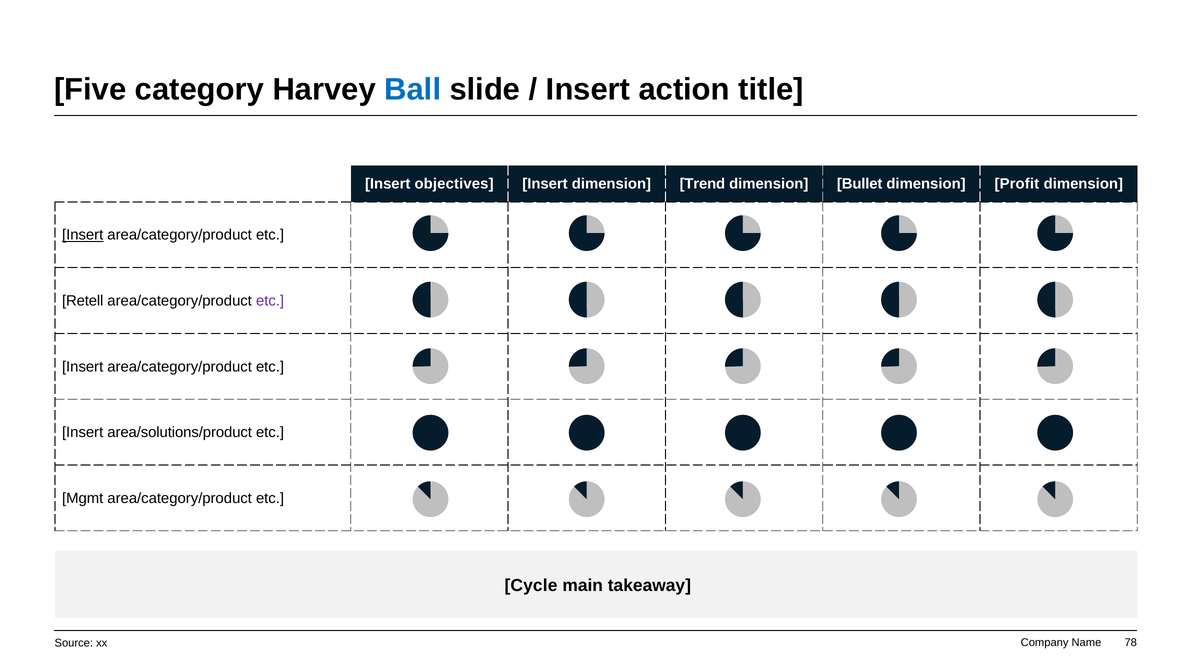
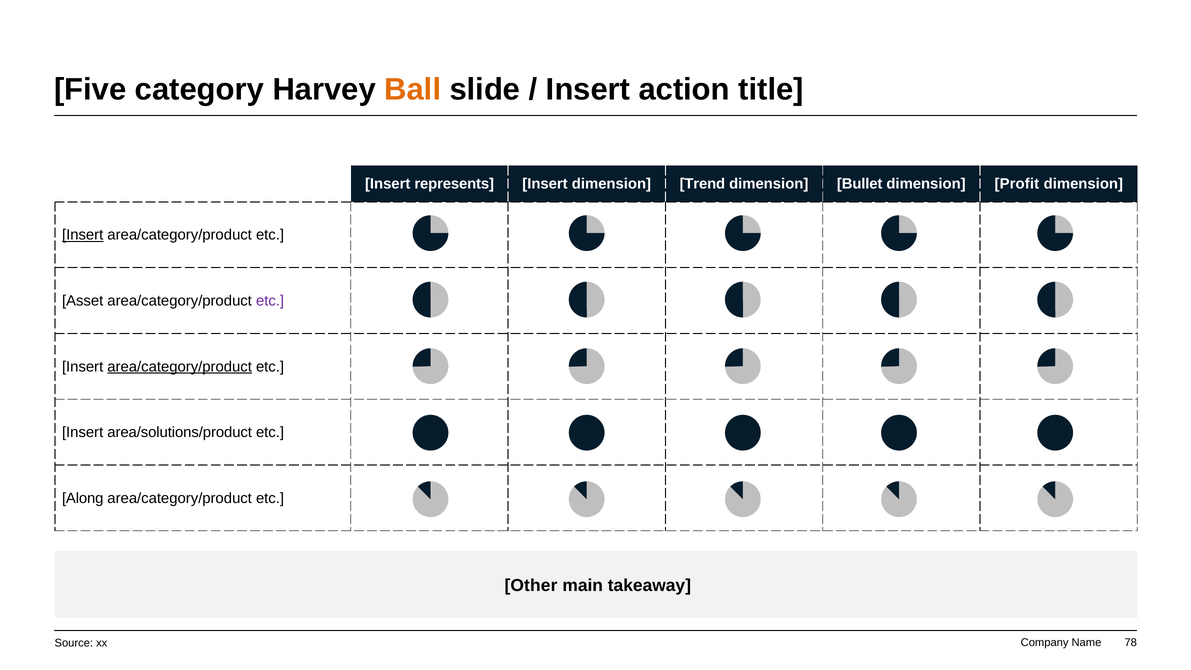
Ball colour: blue -> orange
objectives: objectives -> represents
Retell: Retell -> Asset
area/category/product at (180, 367) underline: none -> present
Mgmt: Mgmt -> Along
Cycle: Cycle -> Other
